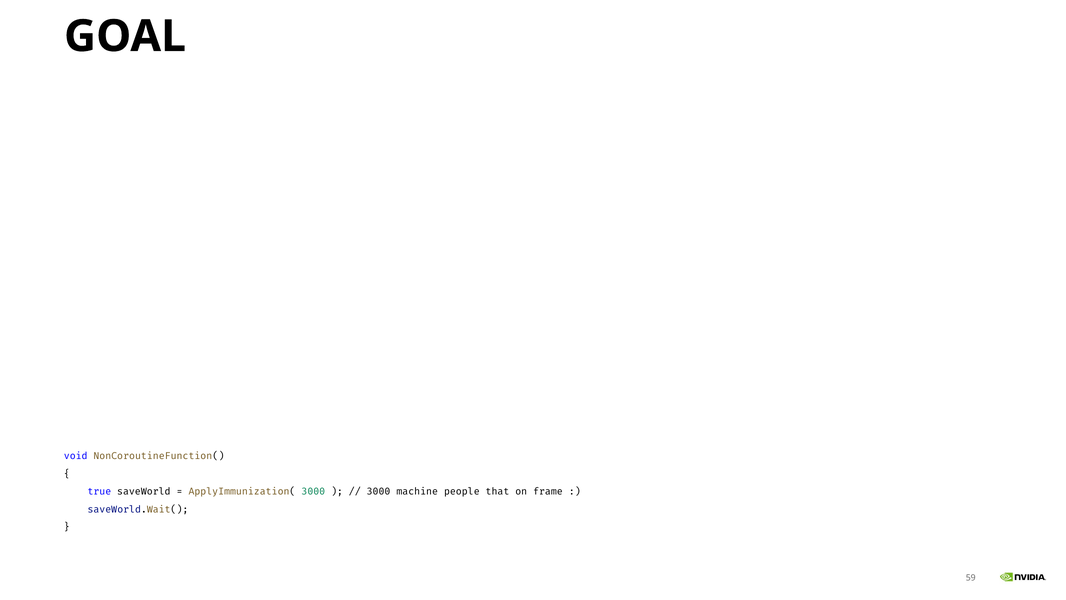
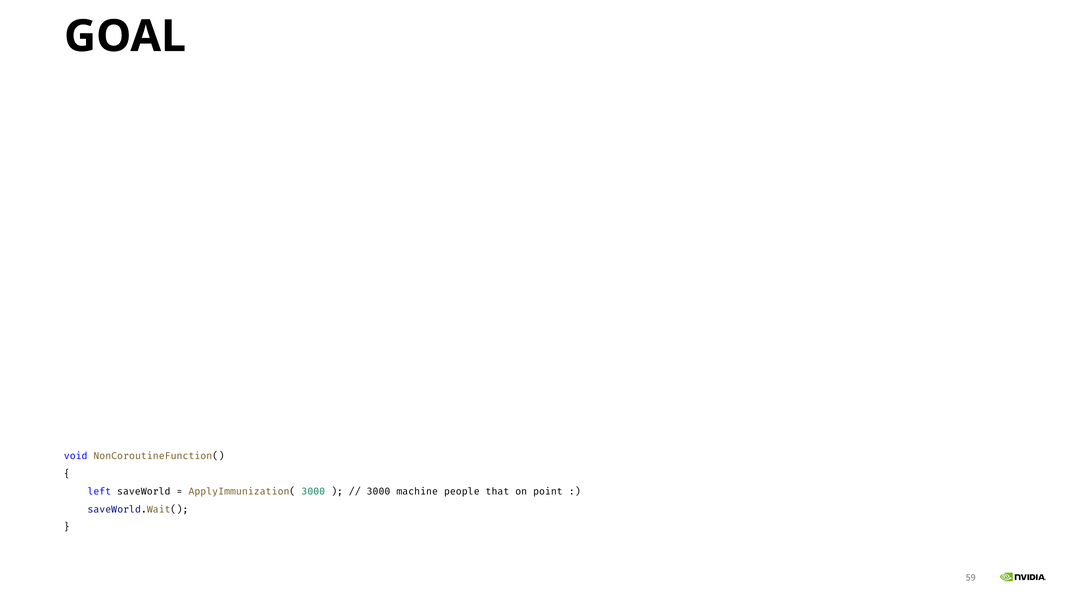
true: true -> left
frame: frame -> point
